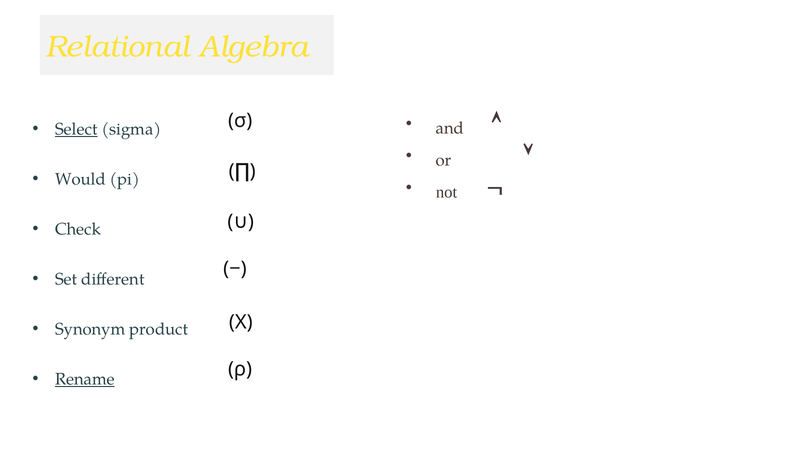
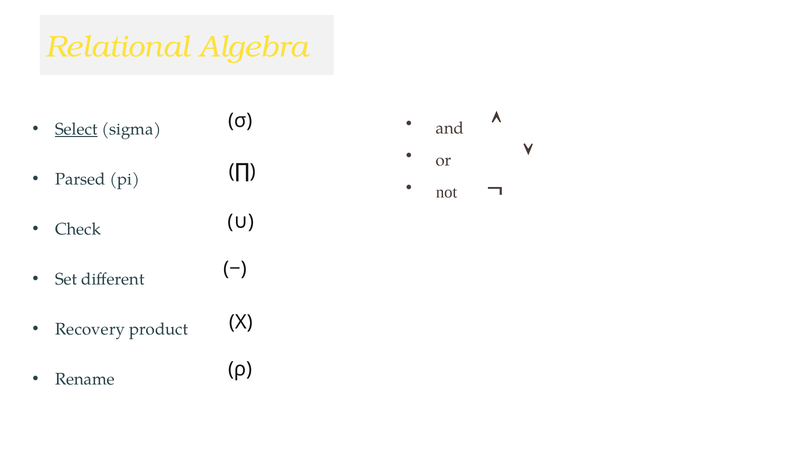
Would: Would -> Parsed
Synonym: Synonym -> Recovery
Rename underline: present -> none
